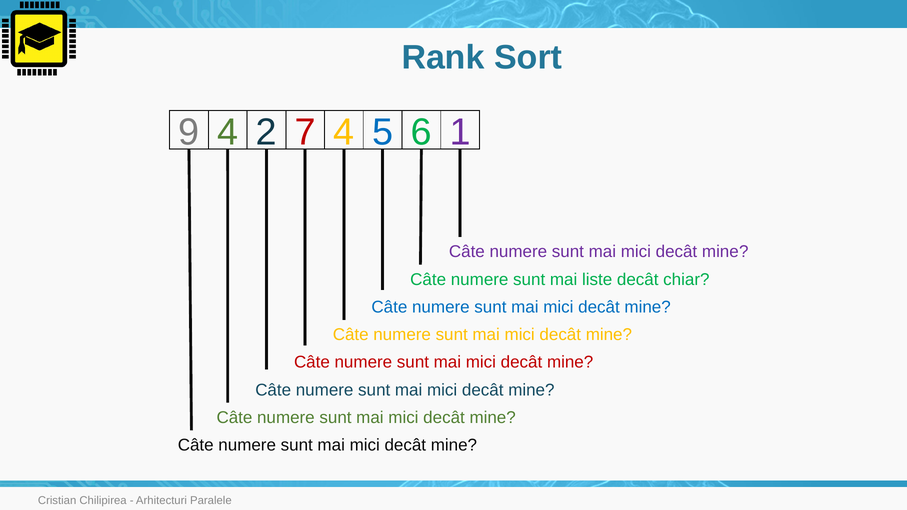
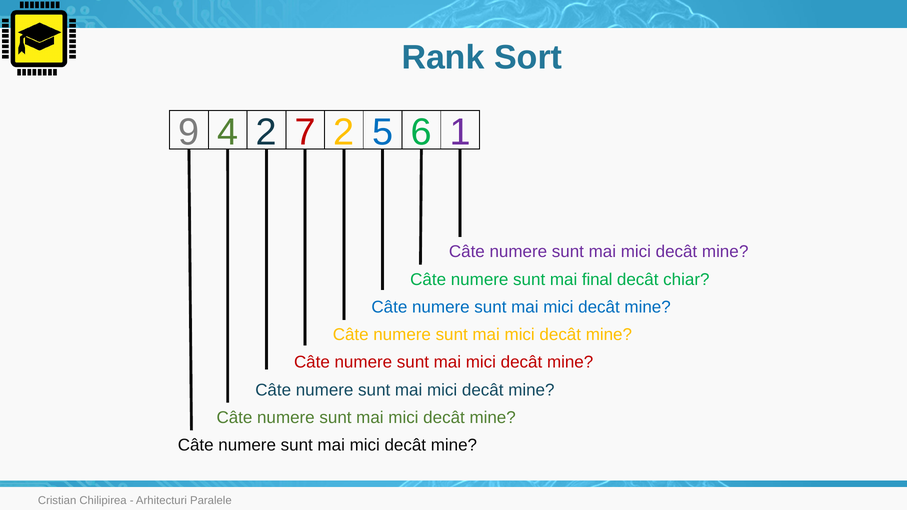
7 4: 4 -> 2
liste: liste -> final
